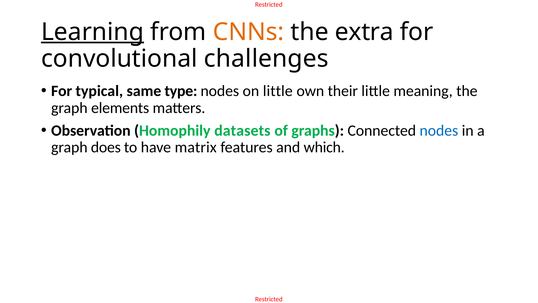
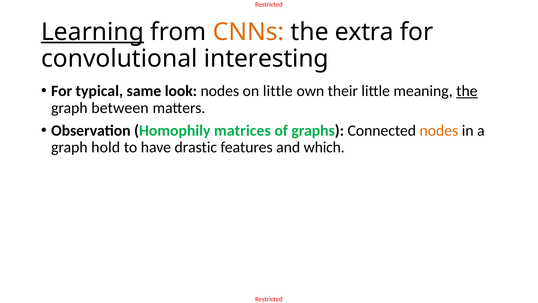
challenges: challenges -> interesting
type: type -> look
the at (467, 91) underline: none -> present
elements: elements -> between
datasets: datasets -> matrices
nodes at (439, 130) colour: blue -> orange
does: does -> hold
matrix: matrix -> drastic
